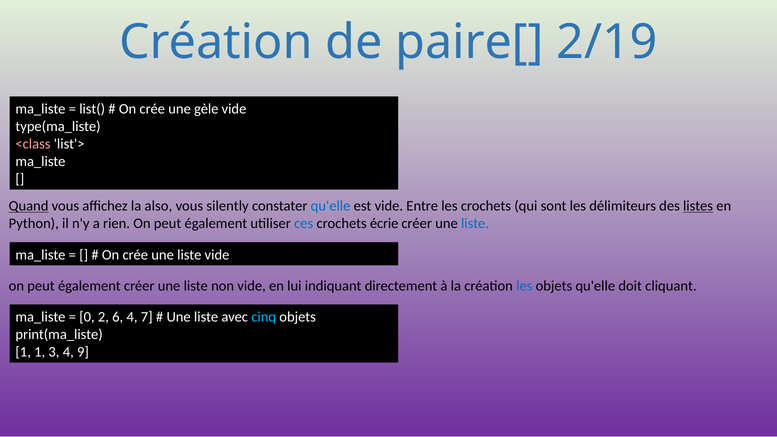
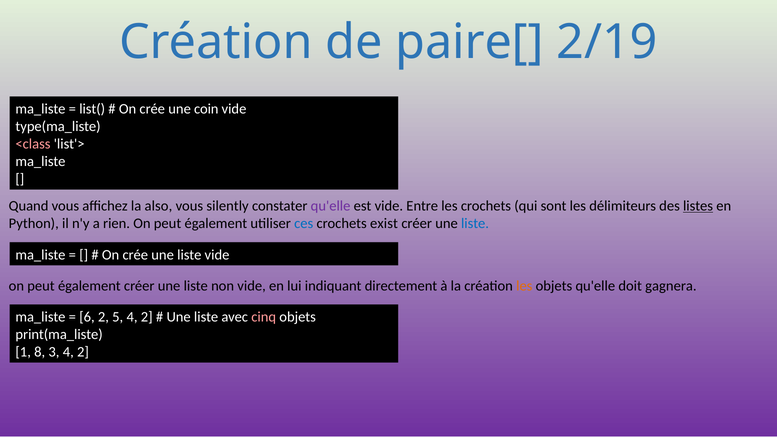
gèle: gèle -> coin
Quand underline: present -> none
qu'elle at (331, 206) colour: blue -> purple
écrie: écrie -> exist
les at (524, 286) colour: blue -> orange
cliquant: cliquant -> gagnera
0: 0 -> 6
6: 6 -> 5
7 at (147, 317): 7 -> 2
cinq colour: light blue -> pink
1 1: 1 -> 8
3 4 9: 9 -> 2
